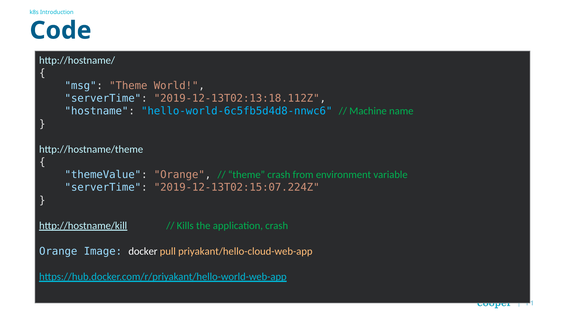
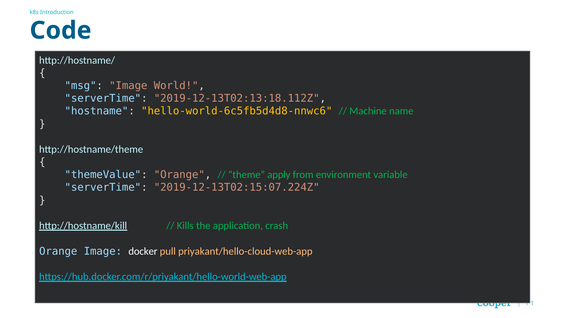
msg Theme: Theme -> Image
hello-world-6c5fb5d4d8-nnwc6 colour: light blue -> yellow
theme crash: crash -> apply
